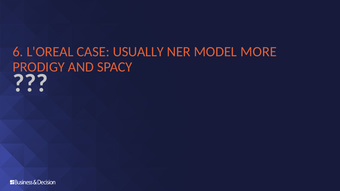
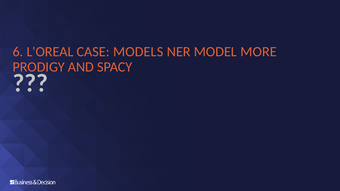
USUALLY: USUALLY -> MODELS
